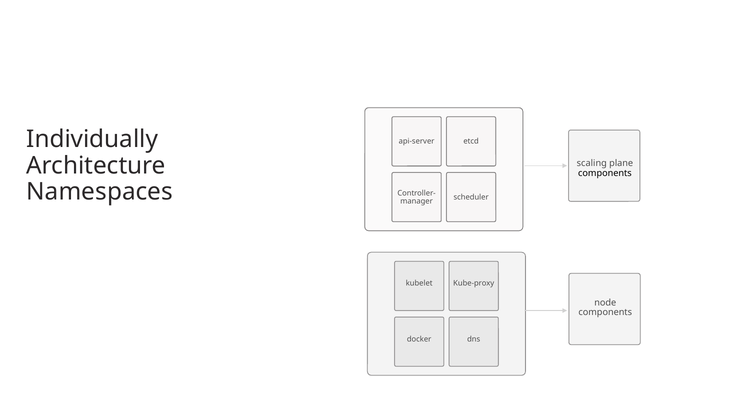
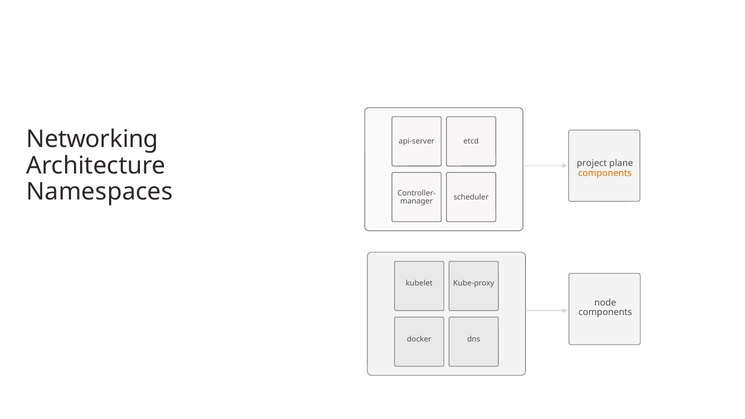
Individually: Individually -> Networking
scaling: scaling -> project
components at (605, 173) colour: black -> orange
